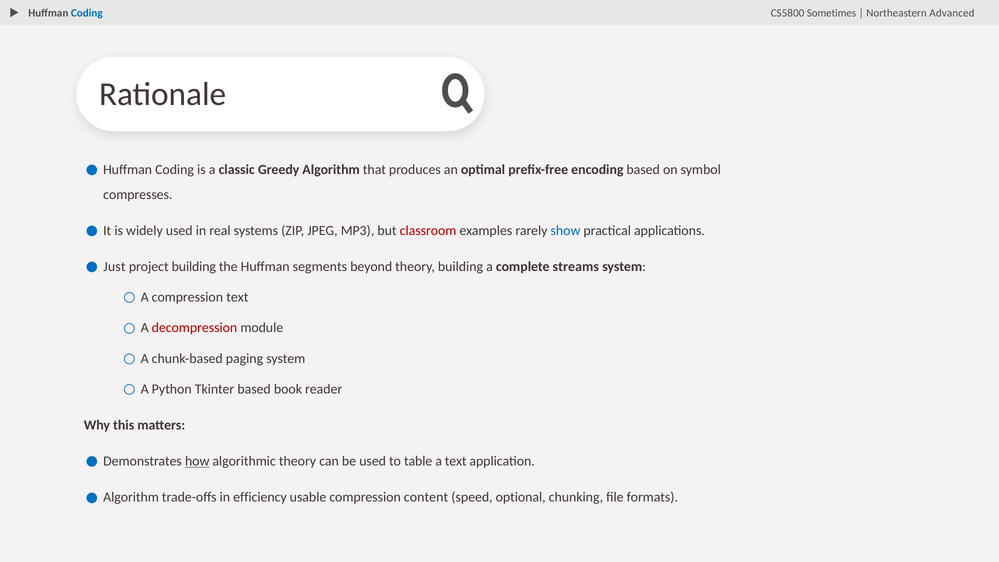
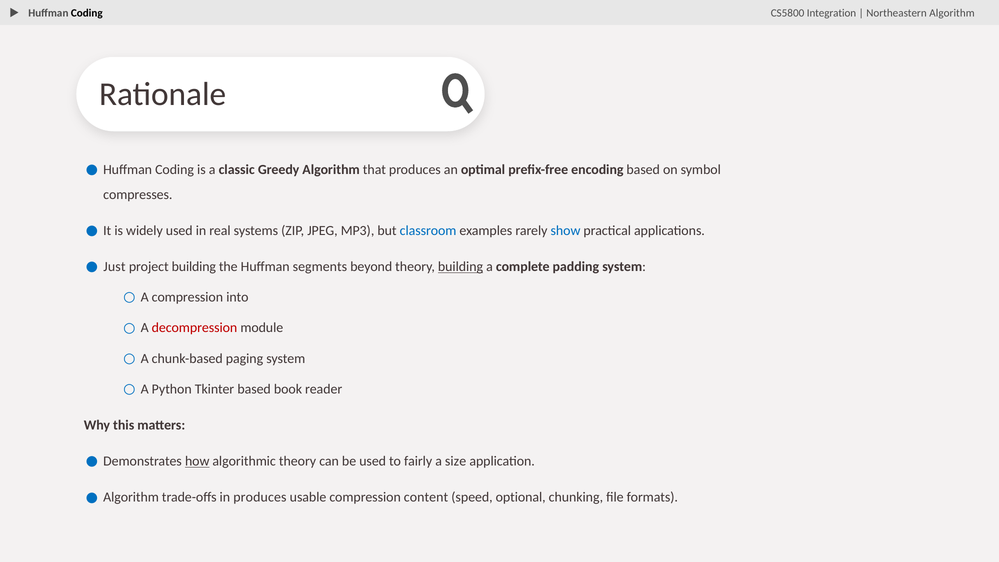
Coding at (87, 13) colour: blue -> black
Sometimes: Sometimes -> Integration
Northeastern Advanced: Advanced -> Algorithm
classroom colour: red -> blue
building at (461, 267) underline: none -> present
streams: streams -> padding
compression text: text -> into
table: table -> fairly
a text: text -> size
in efficiency: efficiency -> produces
